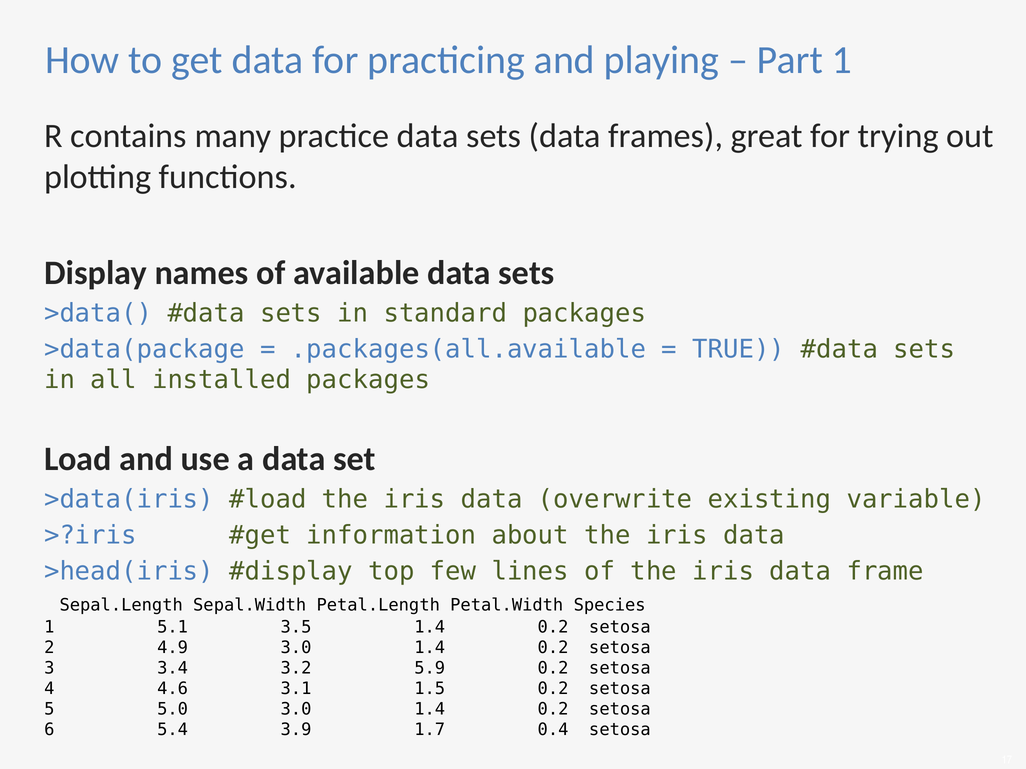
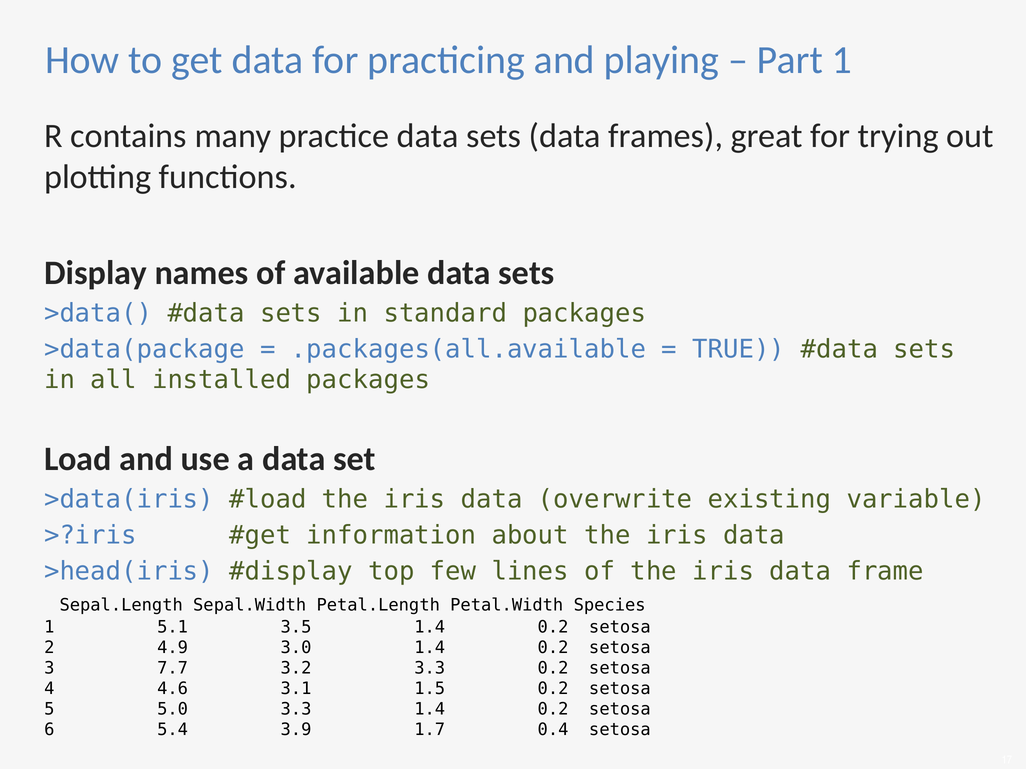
3.4: 3.4 -> 7.7
3.2 5.9: 5.9 -> 3.3
5.0 3.0: 3.0 -> 3.3
